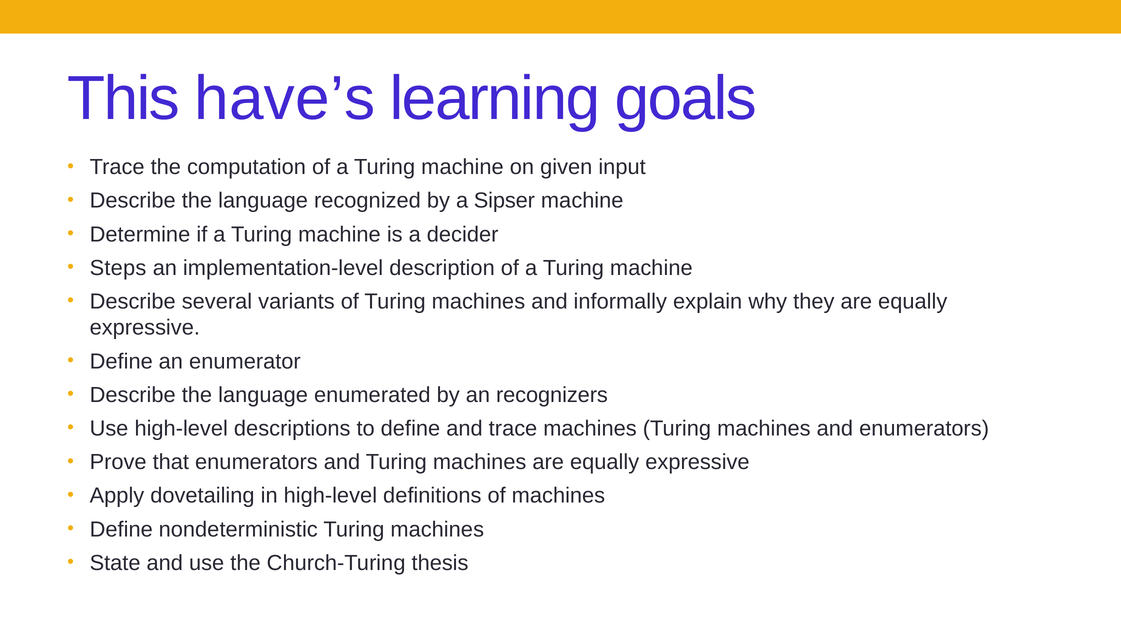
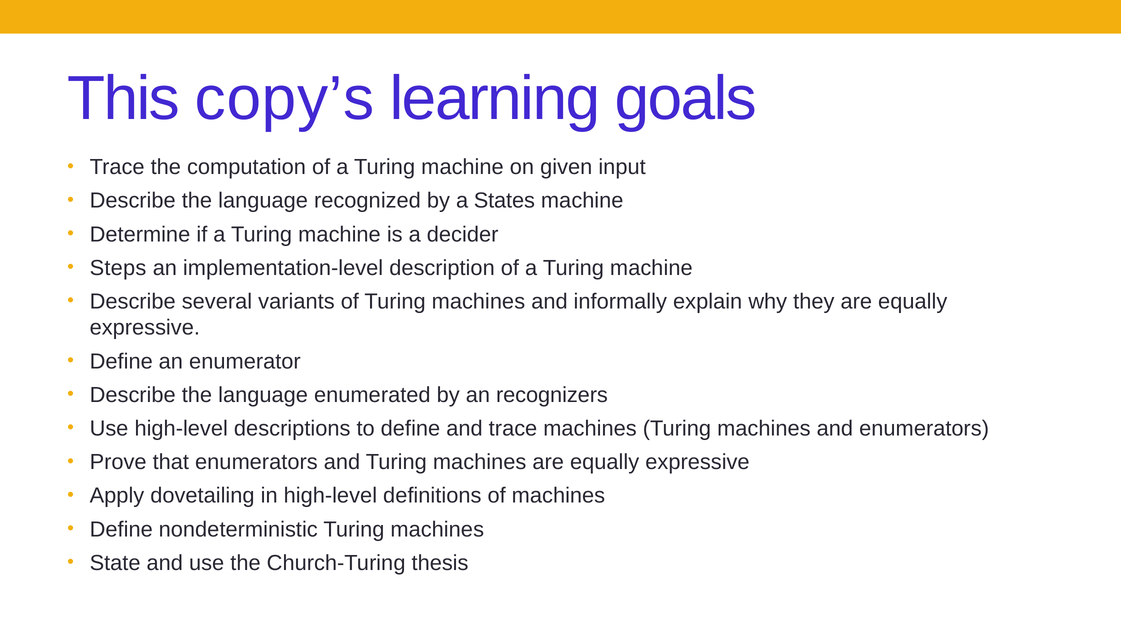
have’s: have’s -> copy’s
Sipser: Sipser -> States
